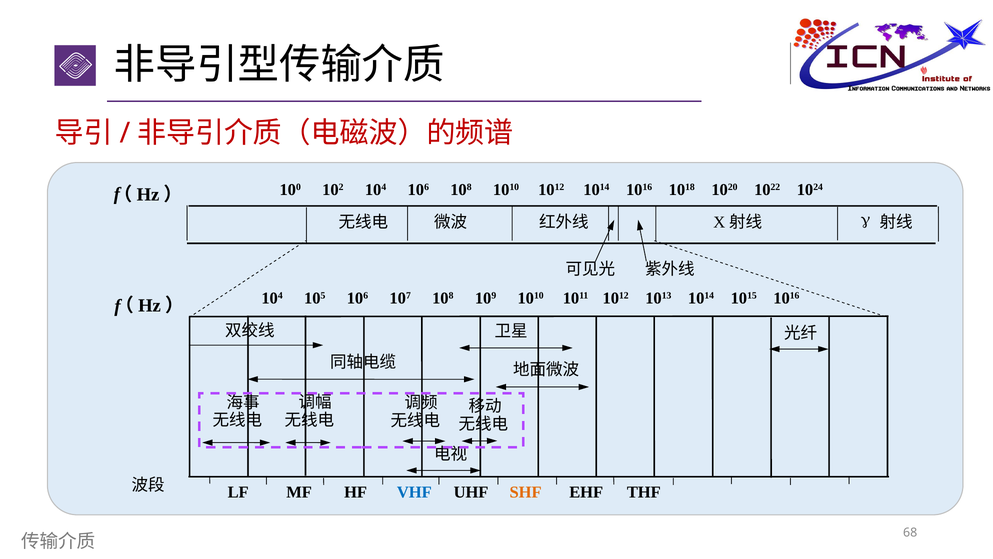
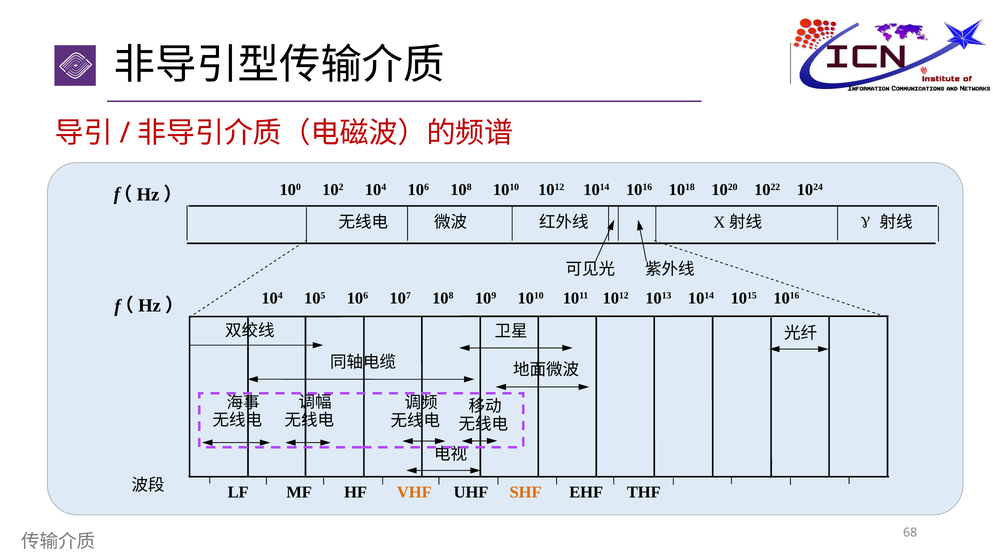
VHF colour: blue -> orange
